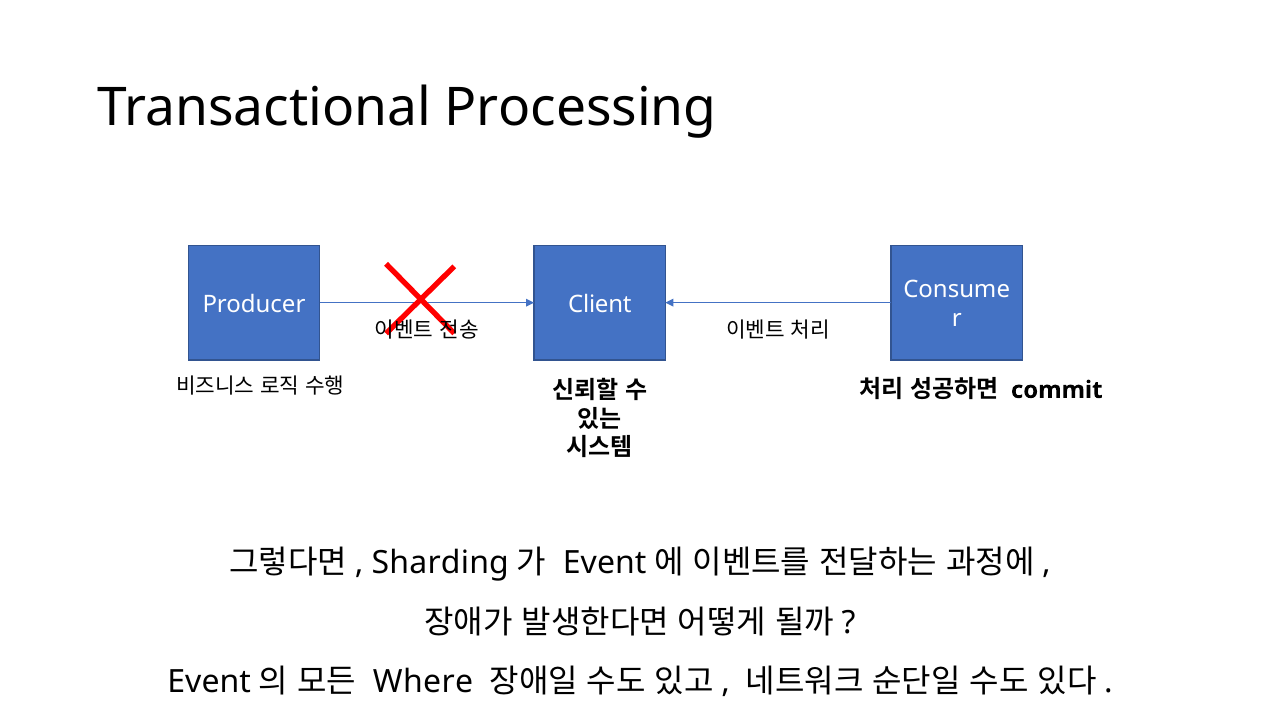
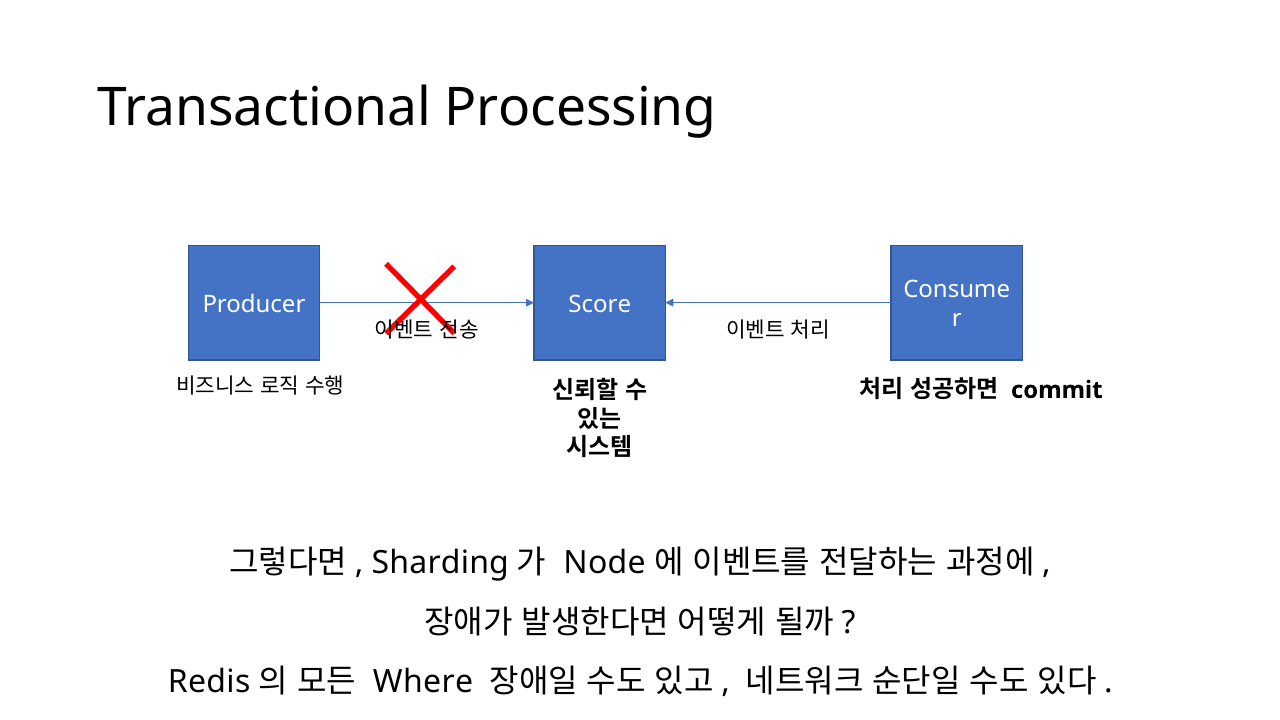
Client: Client -> Score
Event at (605, 563): Event -> Node
Event at (209, 682): Event -> Redis
